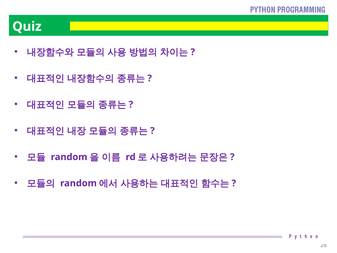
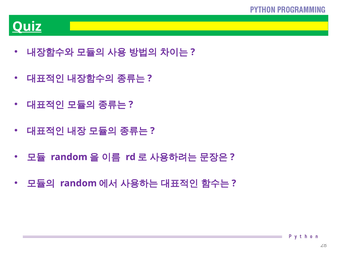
Quiz underline: none -> present
